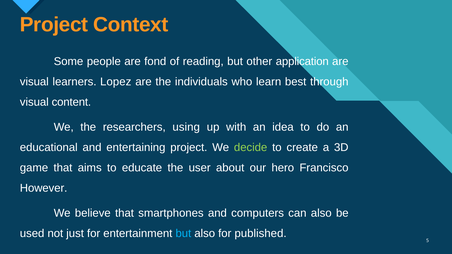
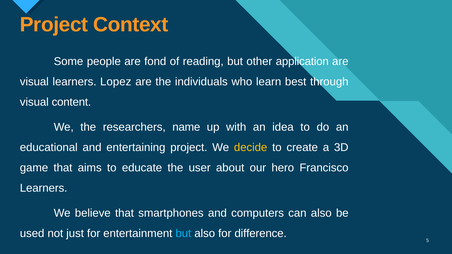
using: using -> name
decide colour: light green -> yellow
However at (44, 188): However -> Learners
published: published -> difference
